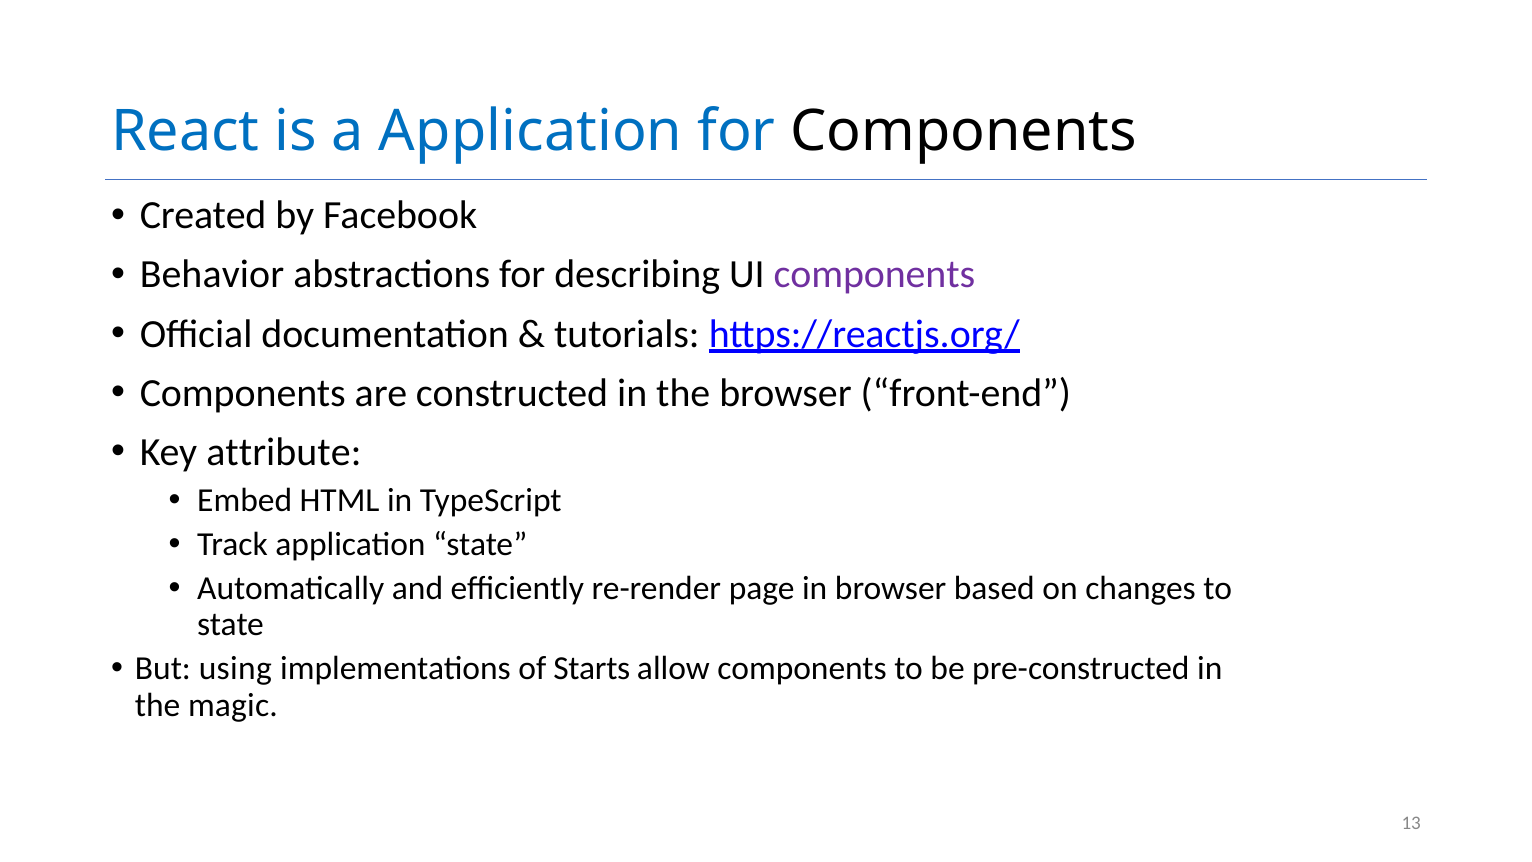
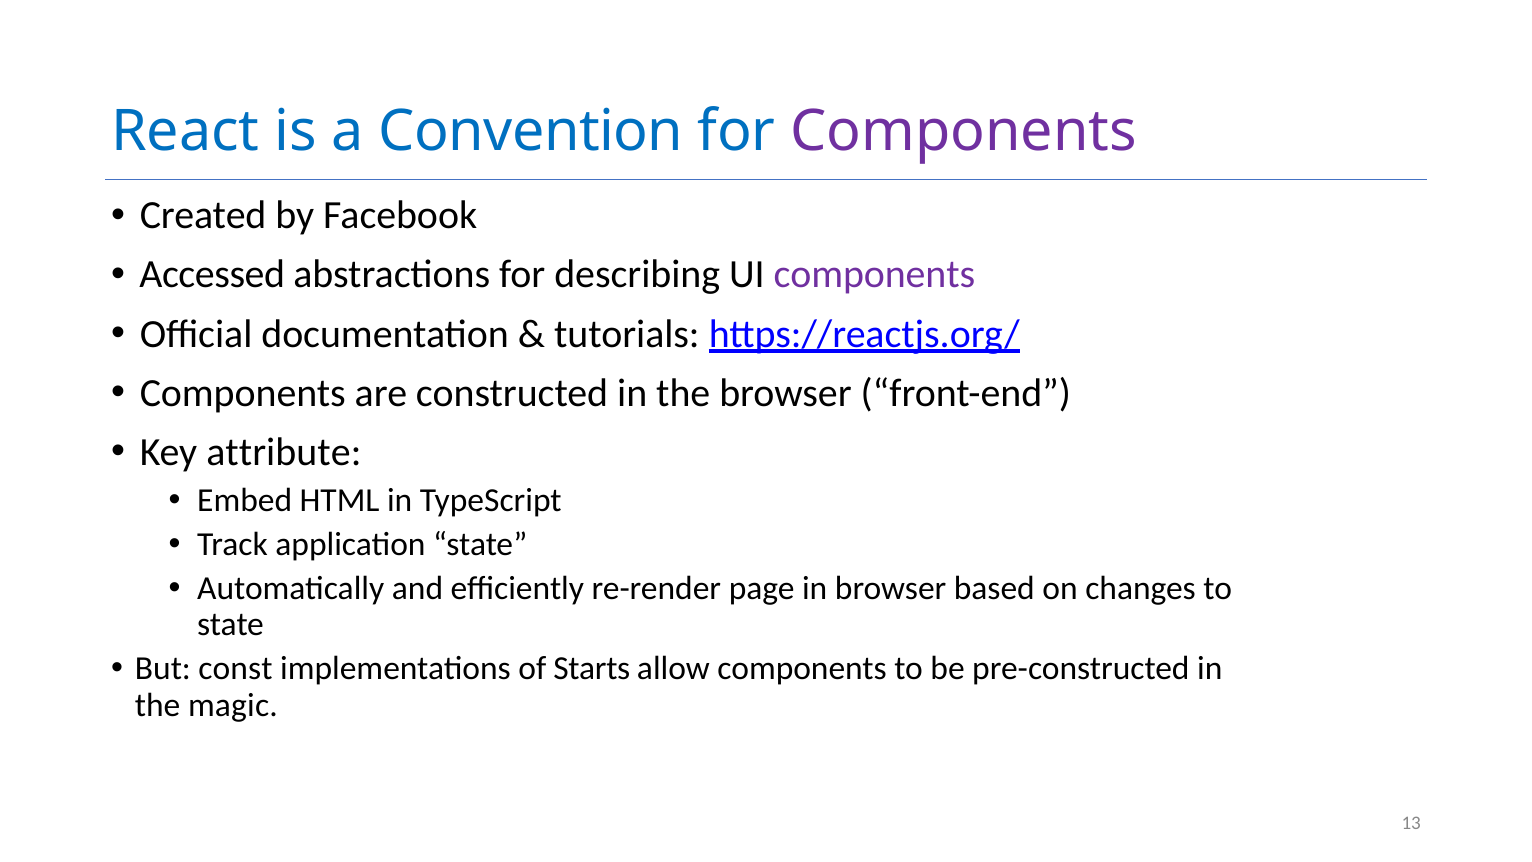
a Application: Application -> Convention
Components at (964, 132) colour: black -> purple
Behavior: Behavior -> Accessed
using: using -> const
